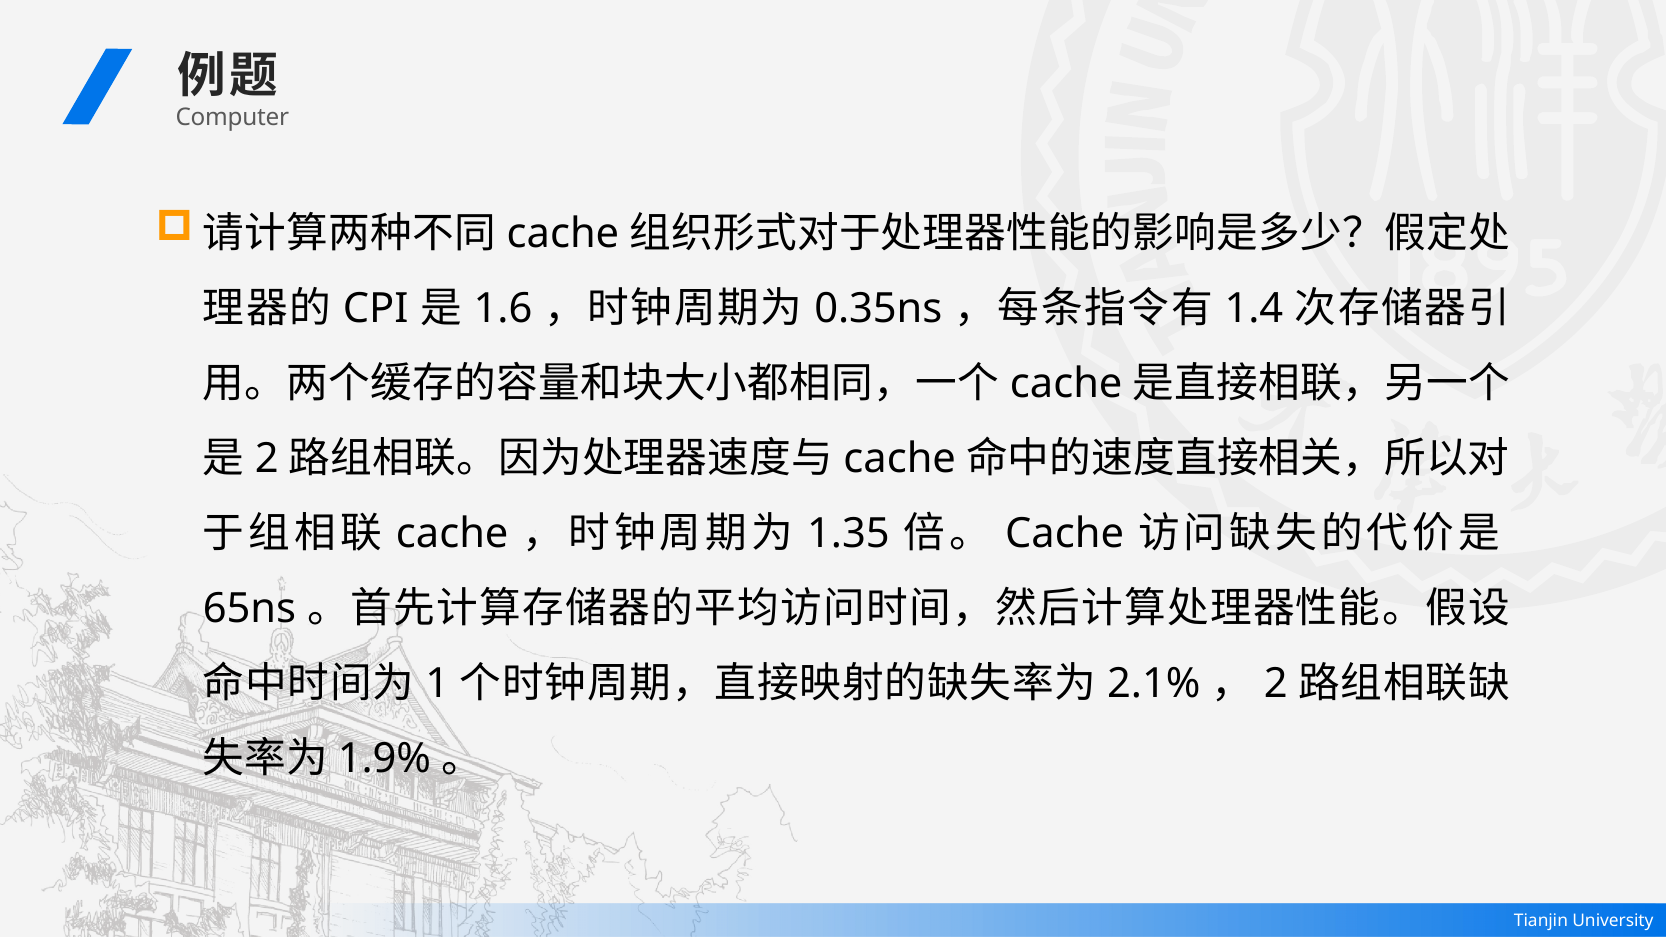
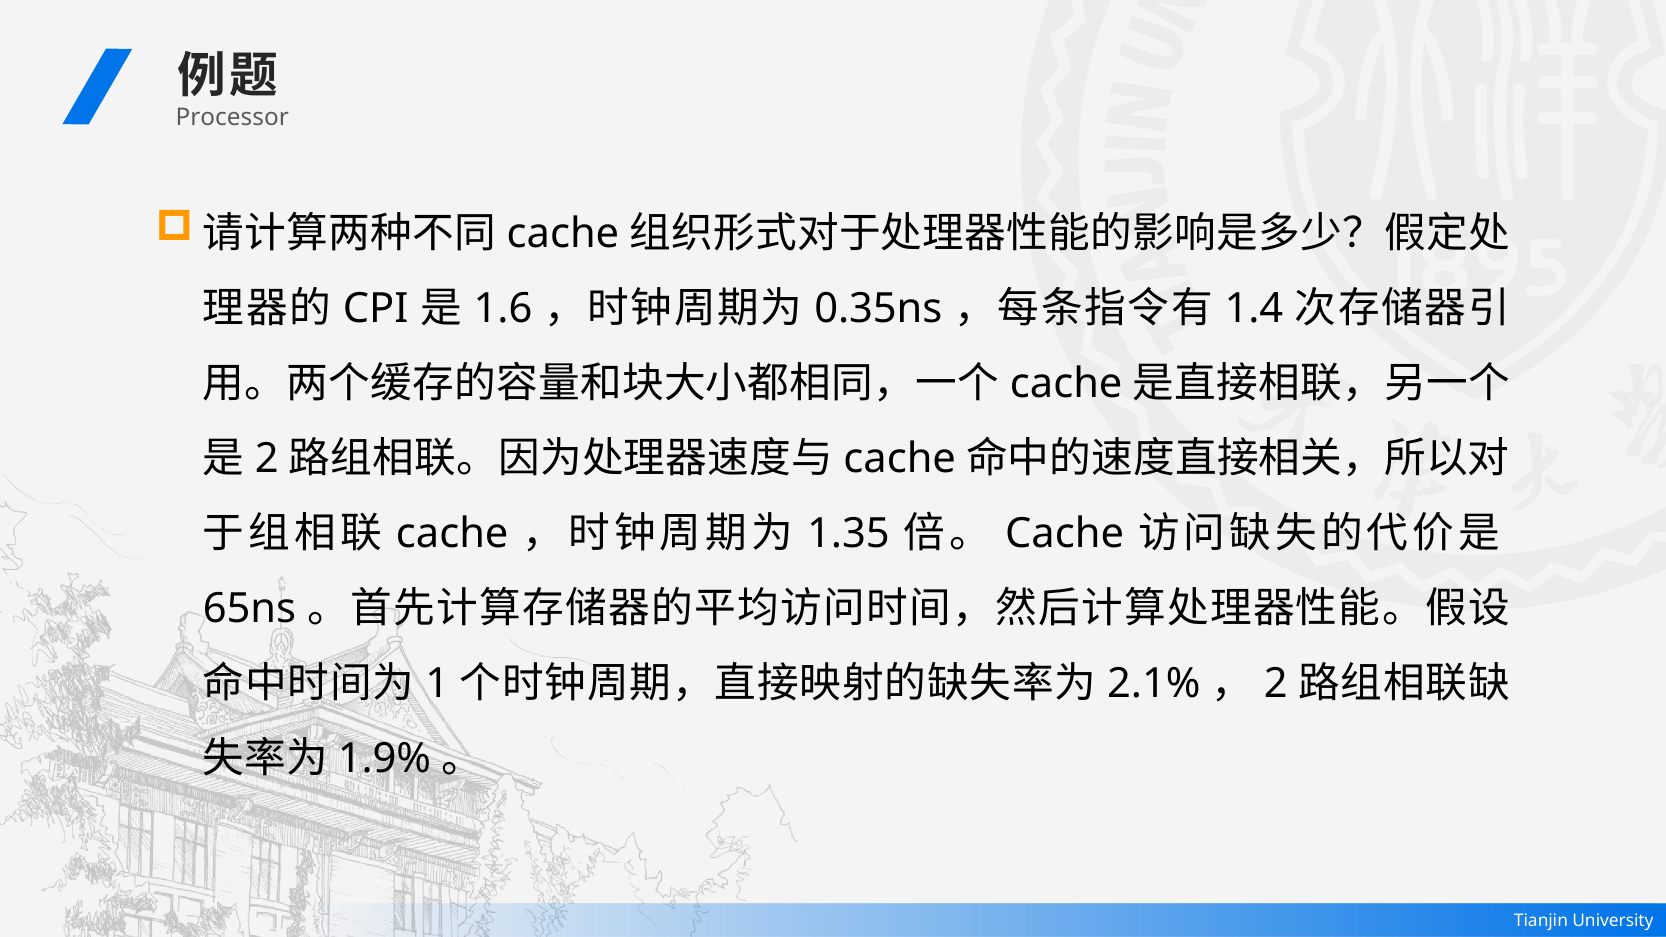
Computer: Computer -> Processor
